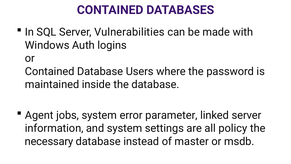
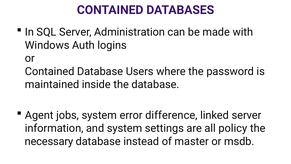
Vulnerabilities: Vulnerabilities -> Administration
parameter: parameter -> difference
